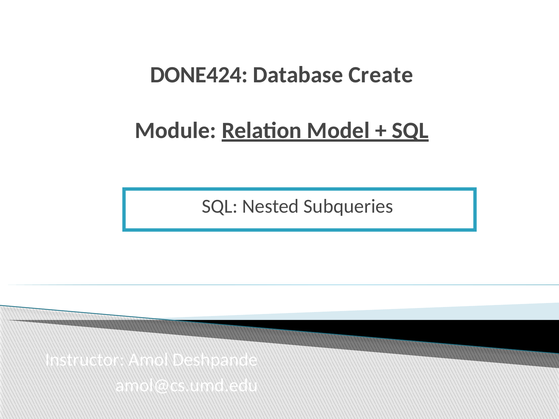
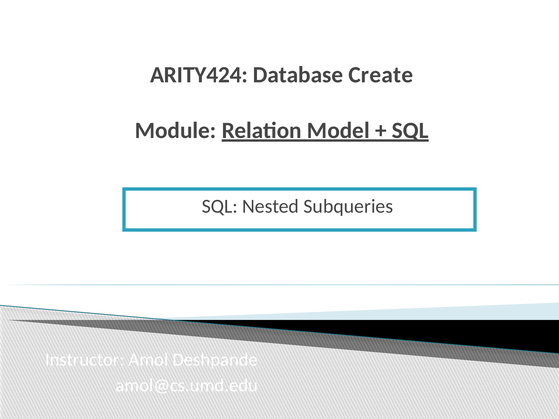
DONE424: DONE424 -> ARITY424
